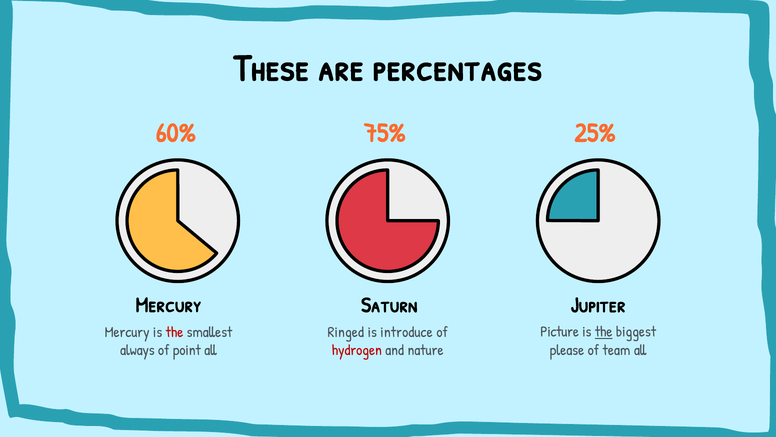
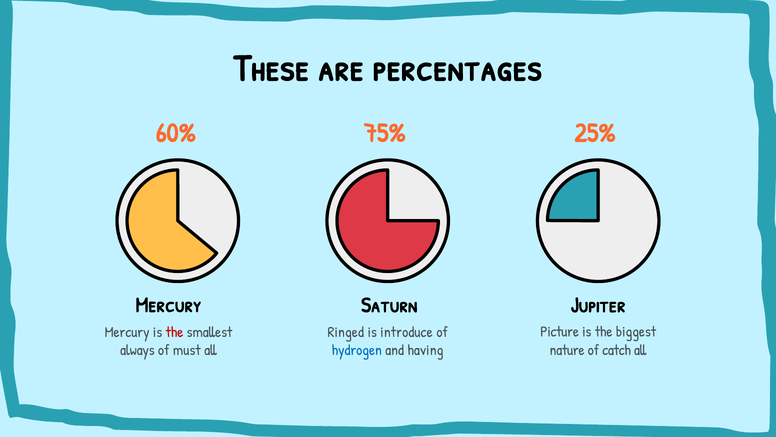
the at (604, 332) underline: present -> none
please: please -> nature
team: team -> catch
point: point -> must
hydrogen colour: red -> blue
nature: nature -> having
